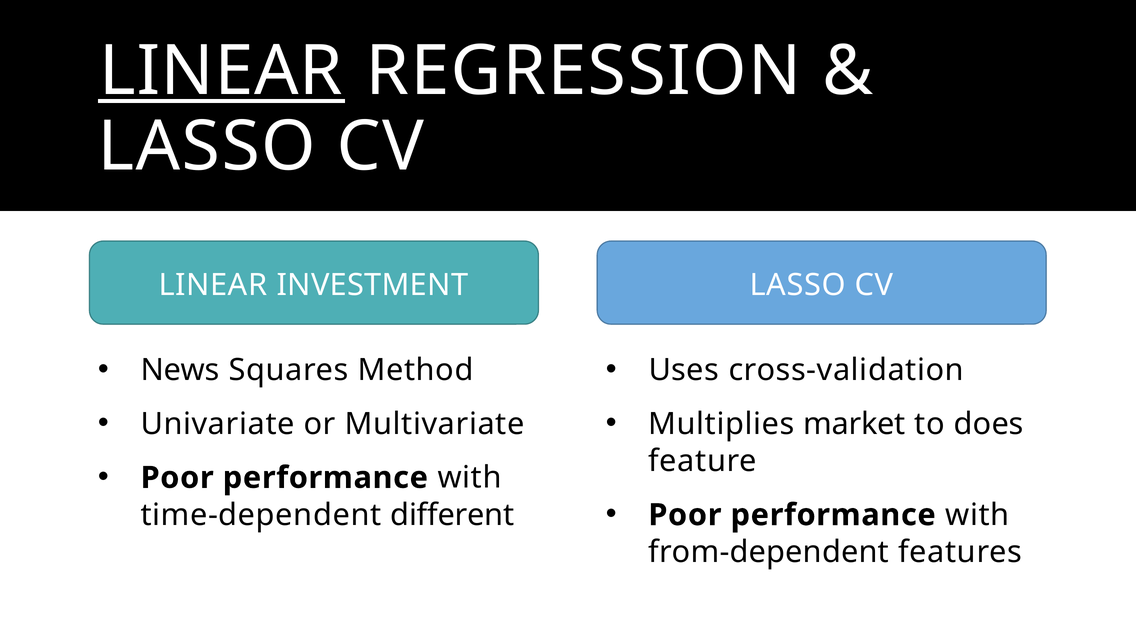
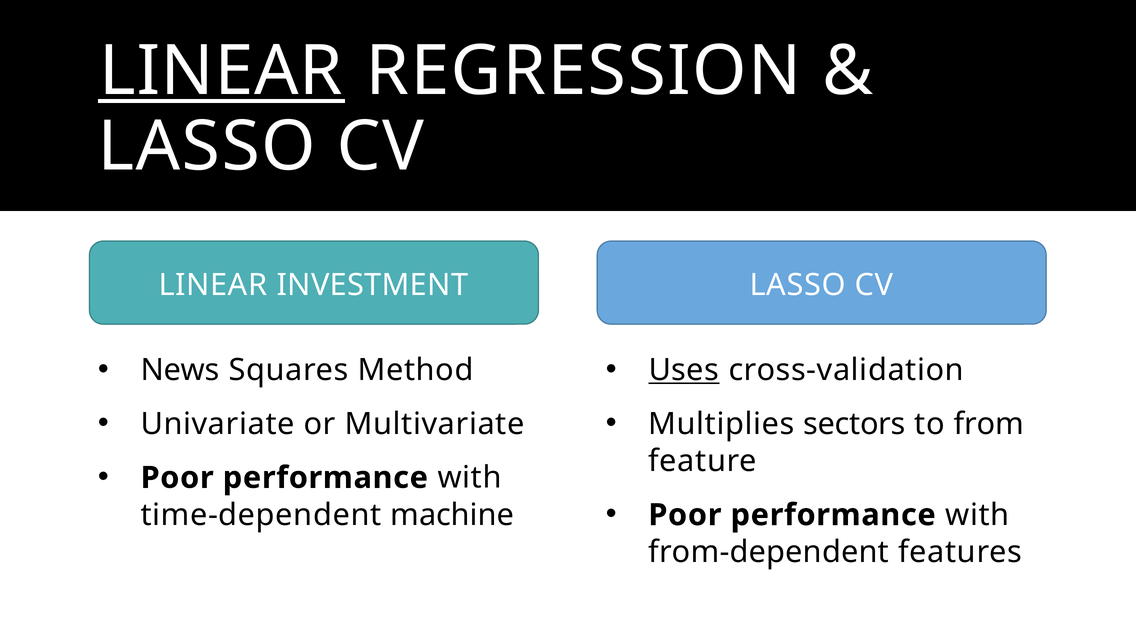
Uses underline: none -> present
market: market -> sectors
does: does -> from
different: different -> machine
